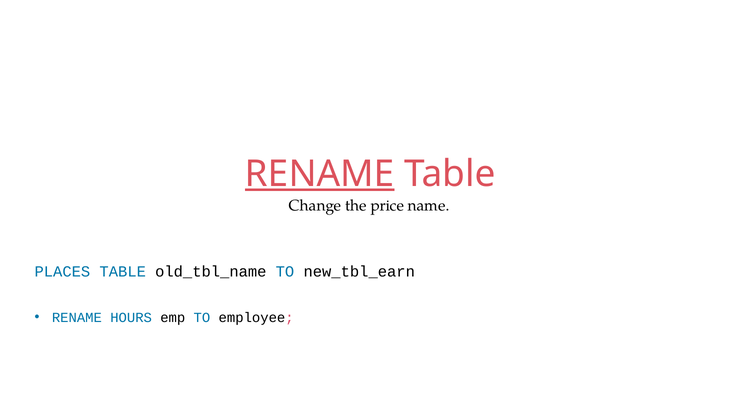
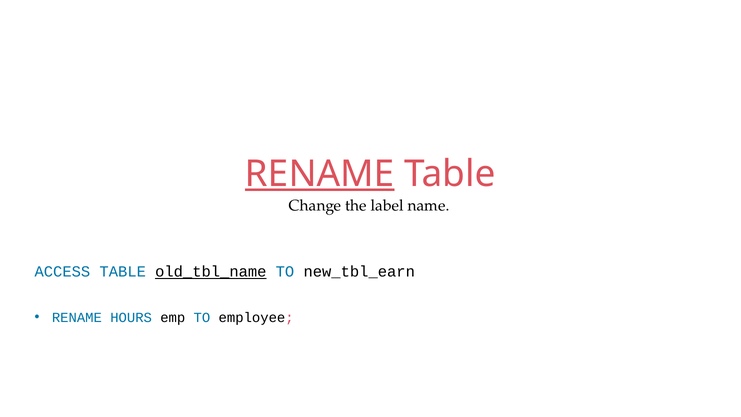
price: price -> label
PLACES: PLACES -> ACCESS
old_tbl_name underline: none -> present
